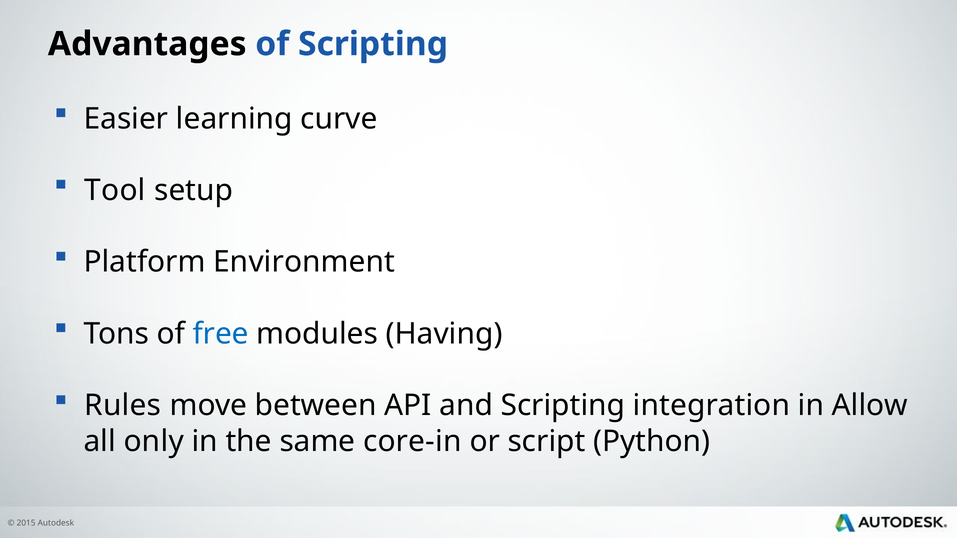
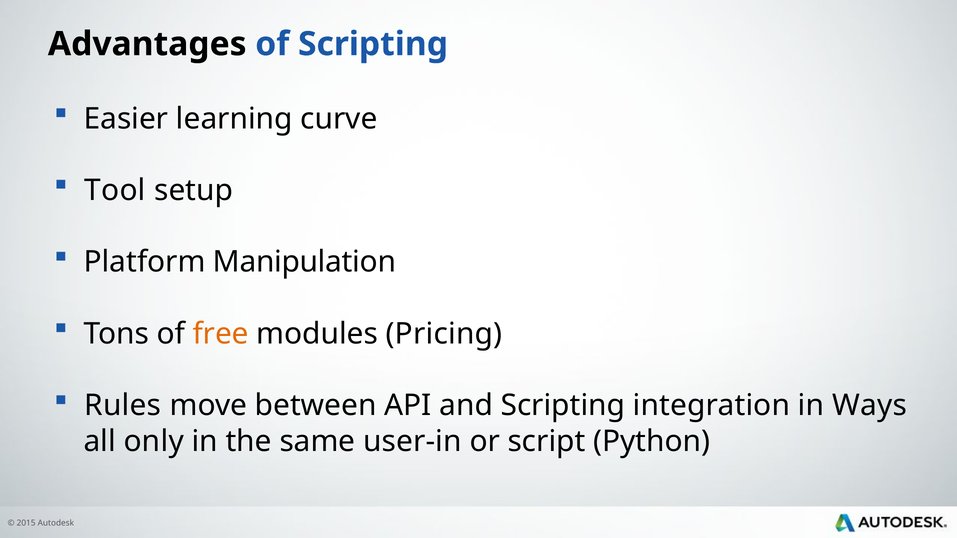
Environment: Environment -> Manipulation
free colour: blue -> orange
Having: Having -> Pricing
Allow: Allow -> Ways
core-in: core-in -> user-in
